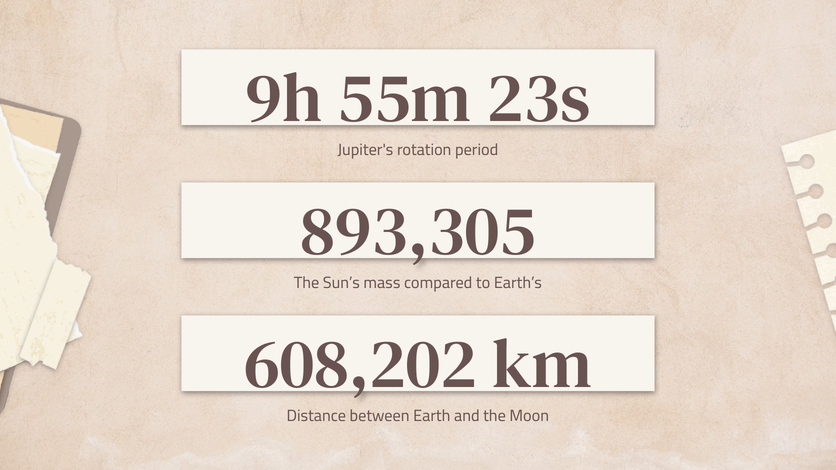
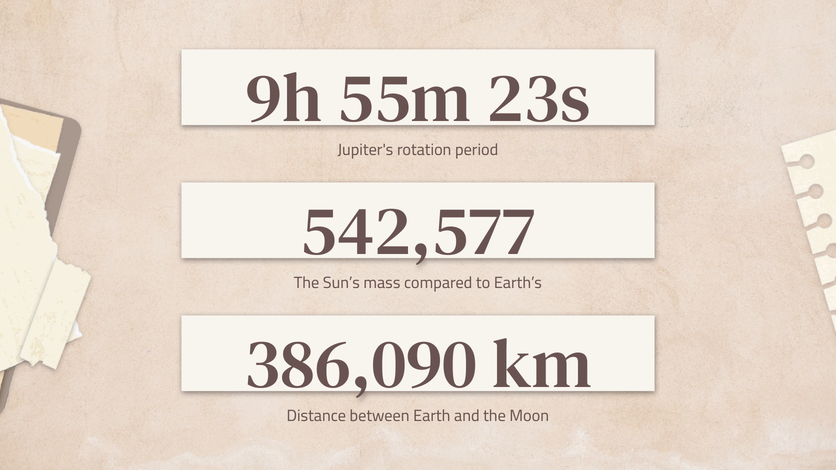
893,305: 893,305 -> 542,577
608,202: 608,202 -> 386,090
